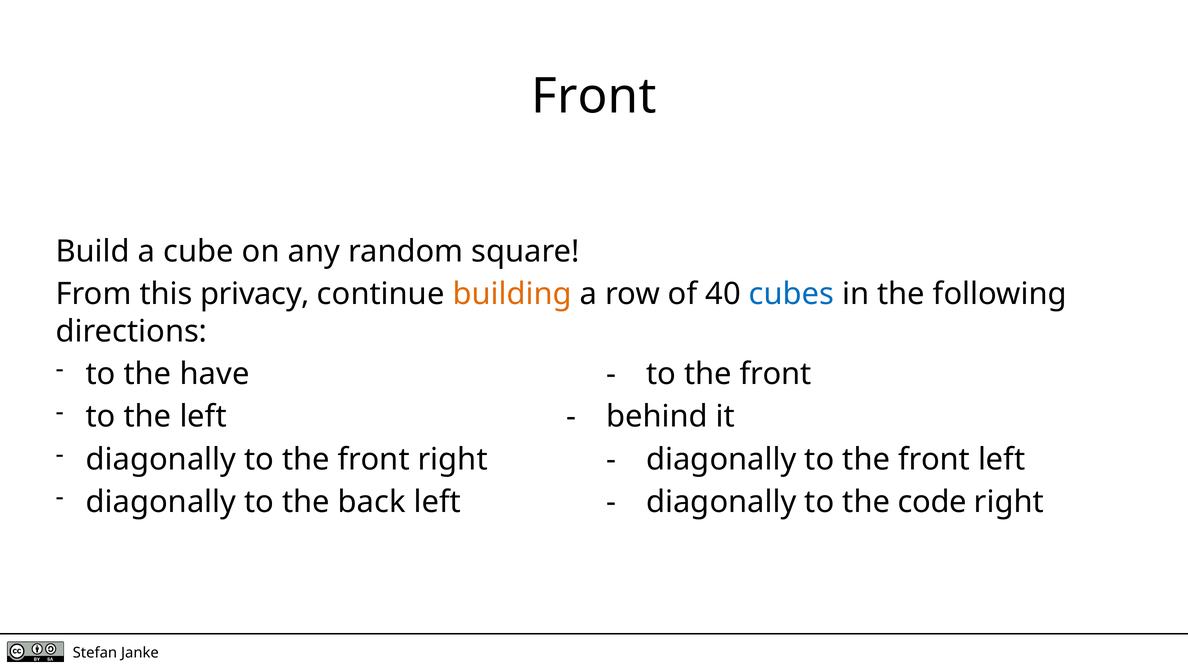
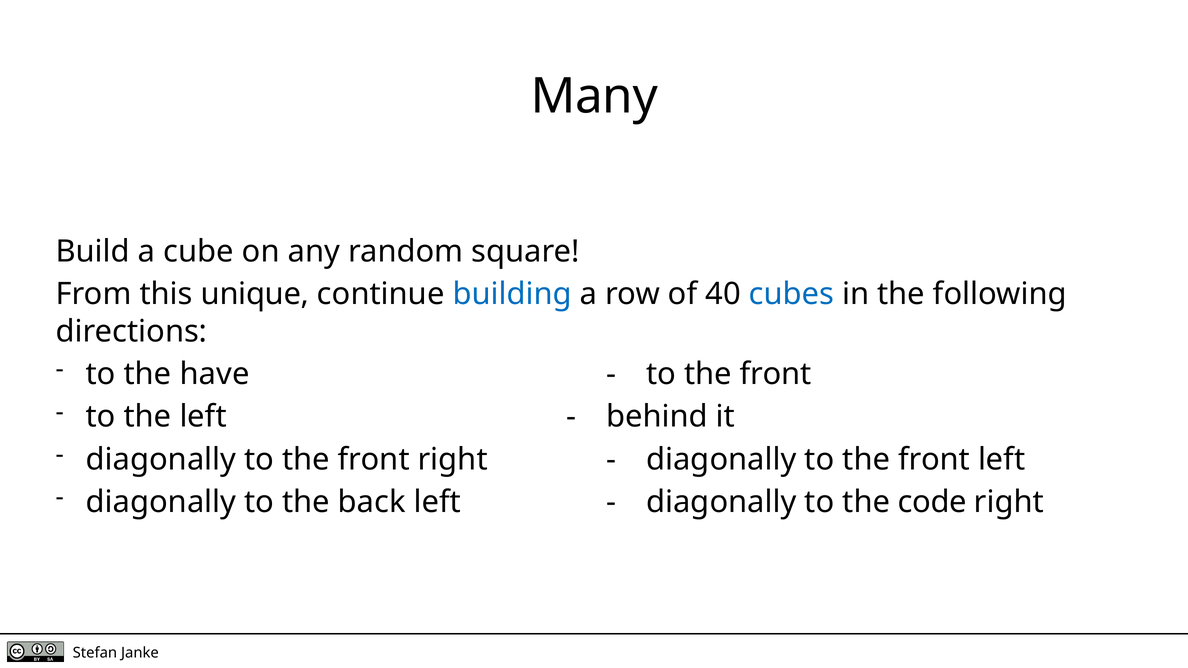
Front at (594, 96): Front -> Many
privacy: privacy -> unique
building colour: orange -> blue
